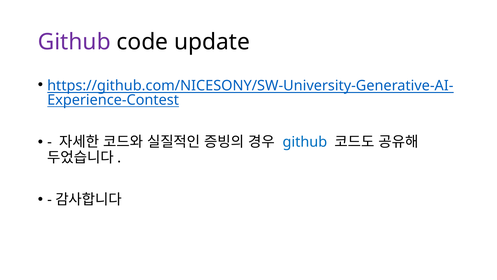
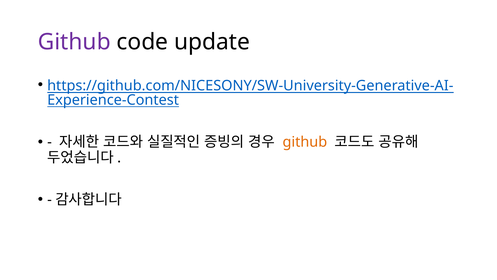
github at (305, 142) colour: blue -> orange
